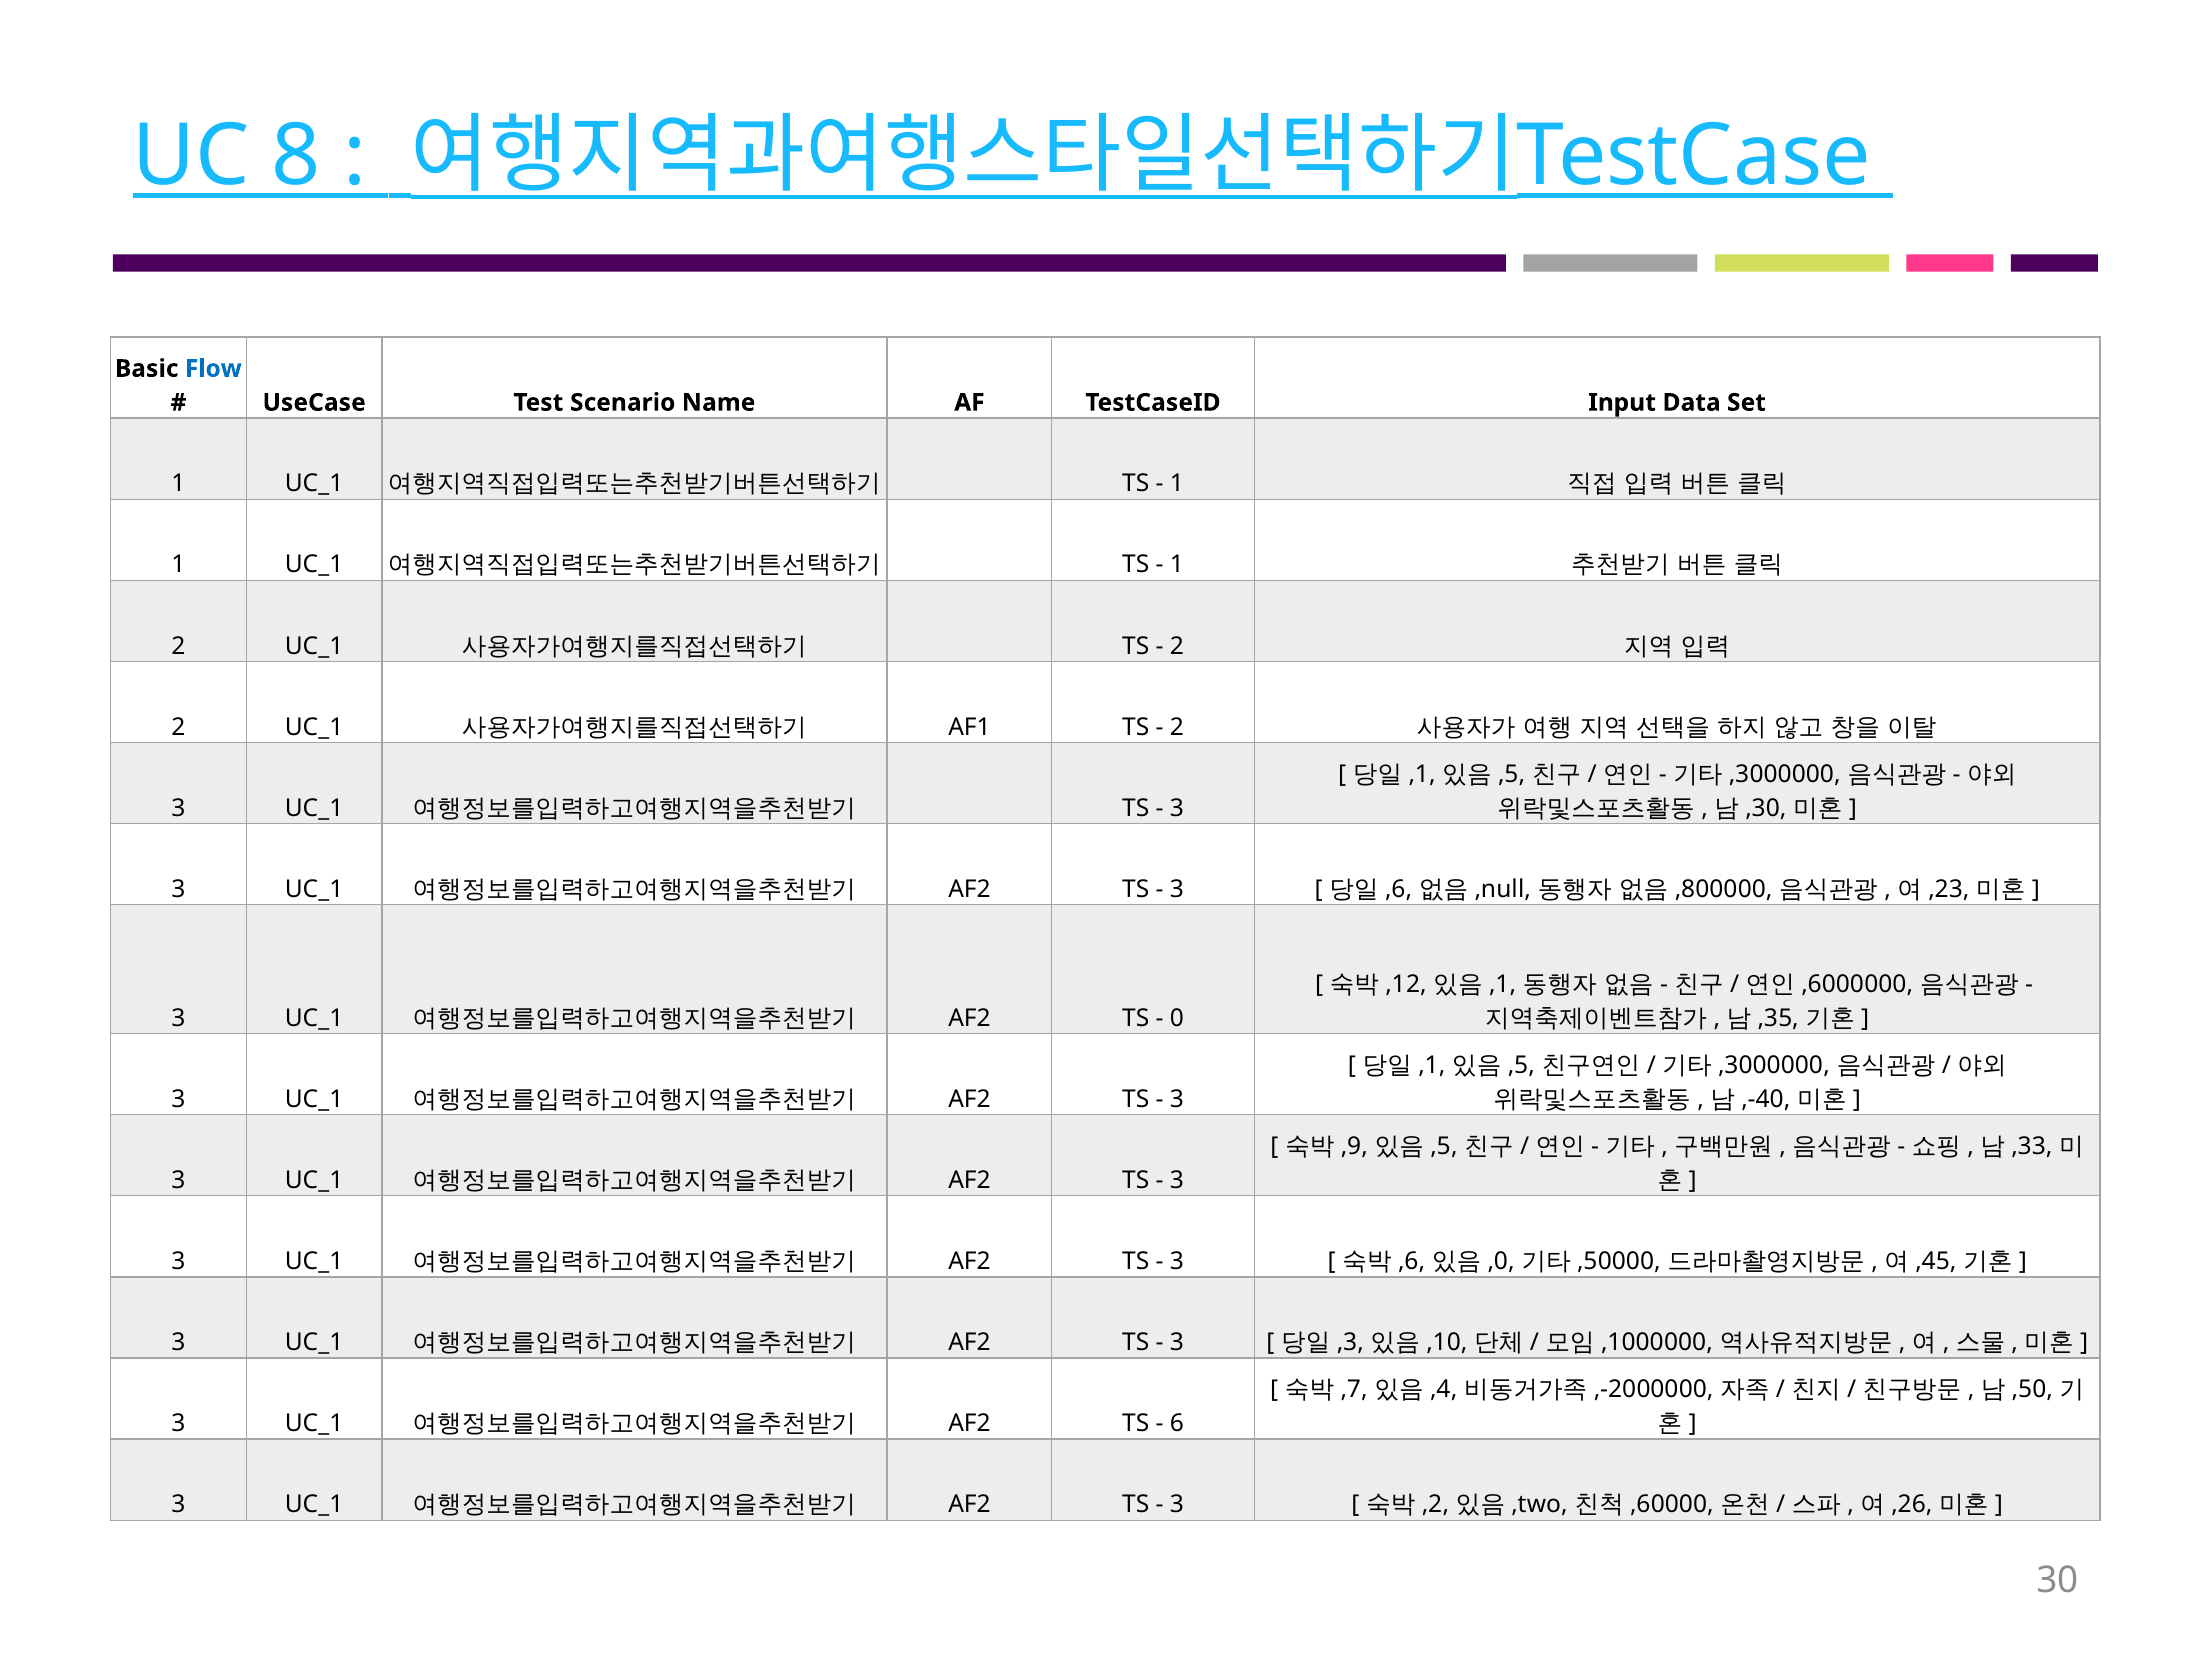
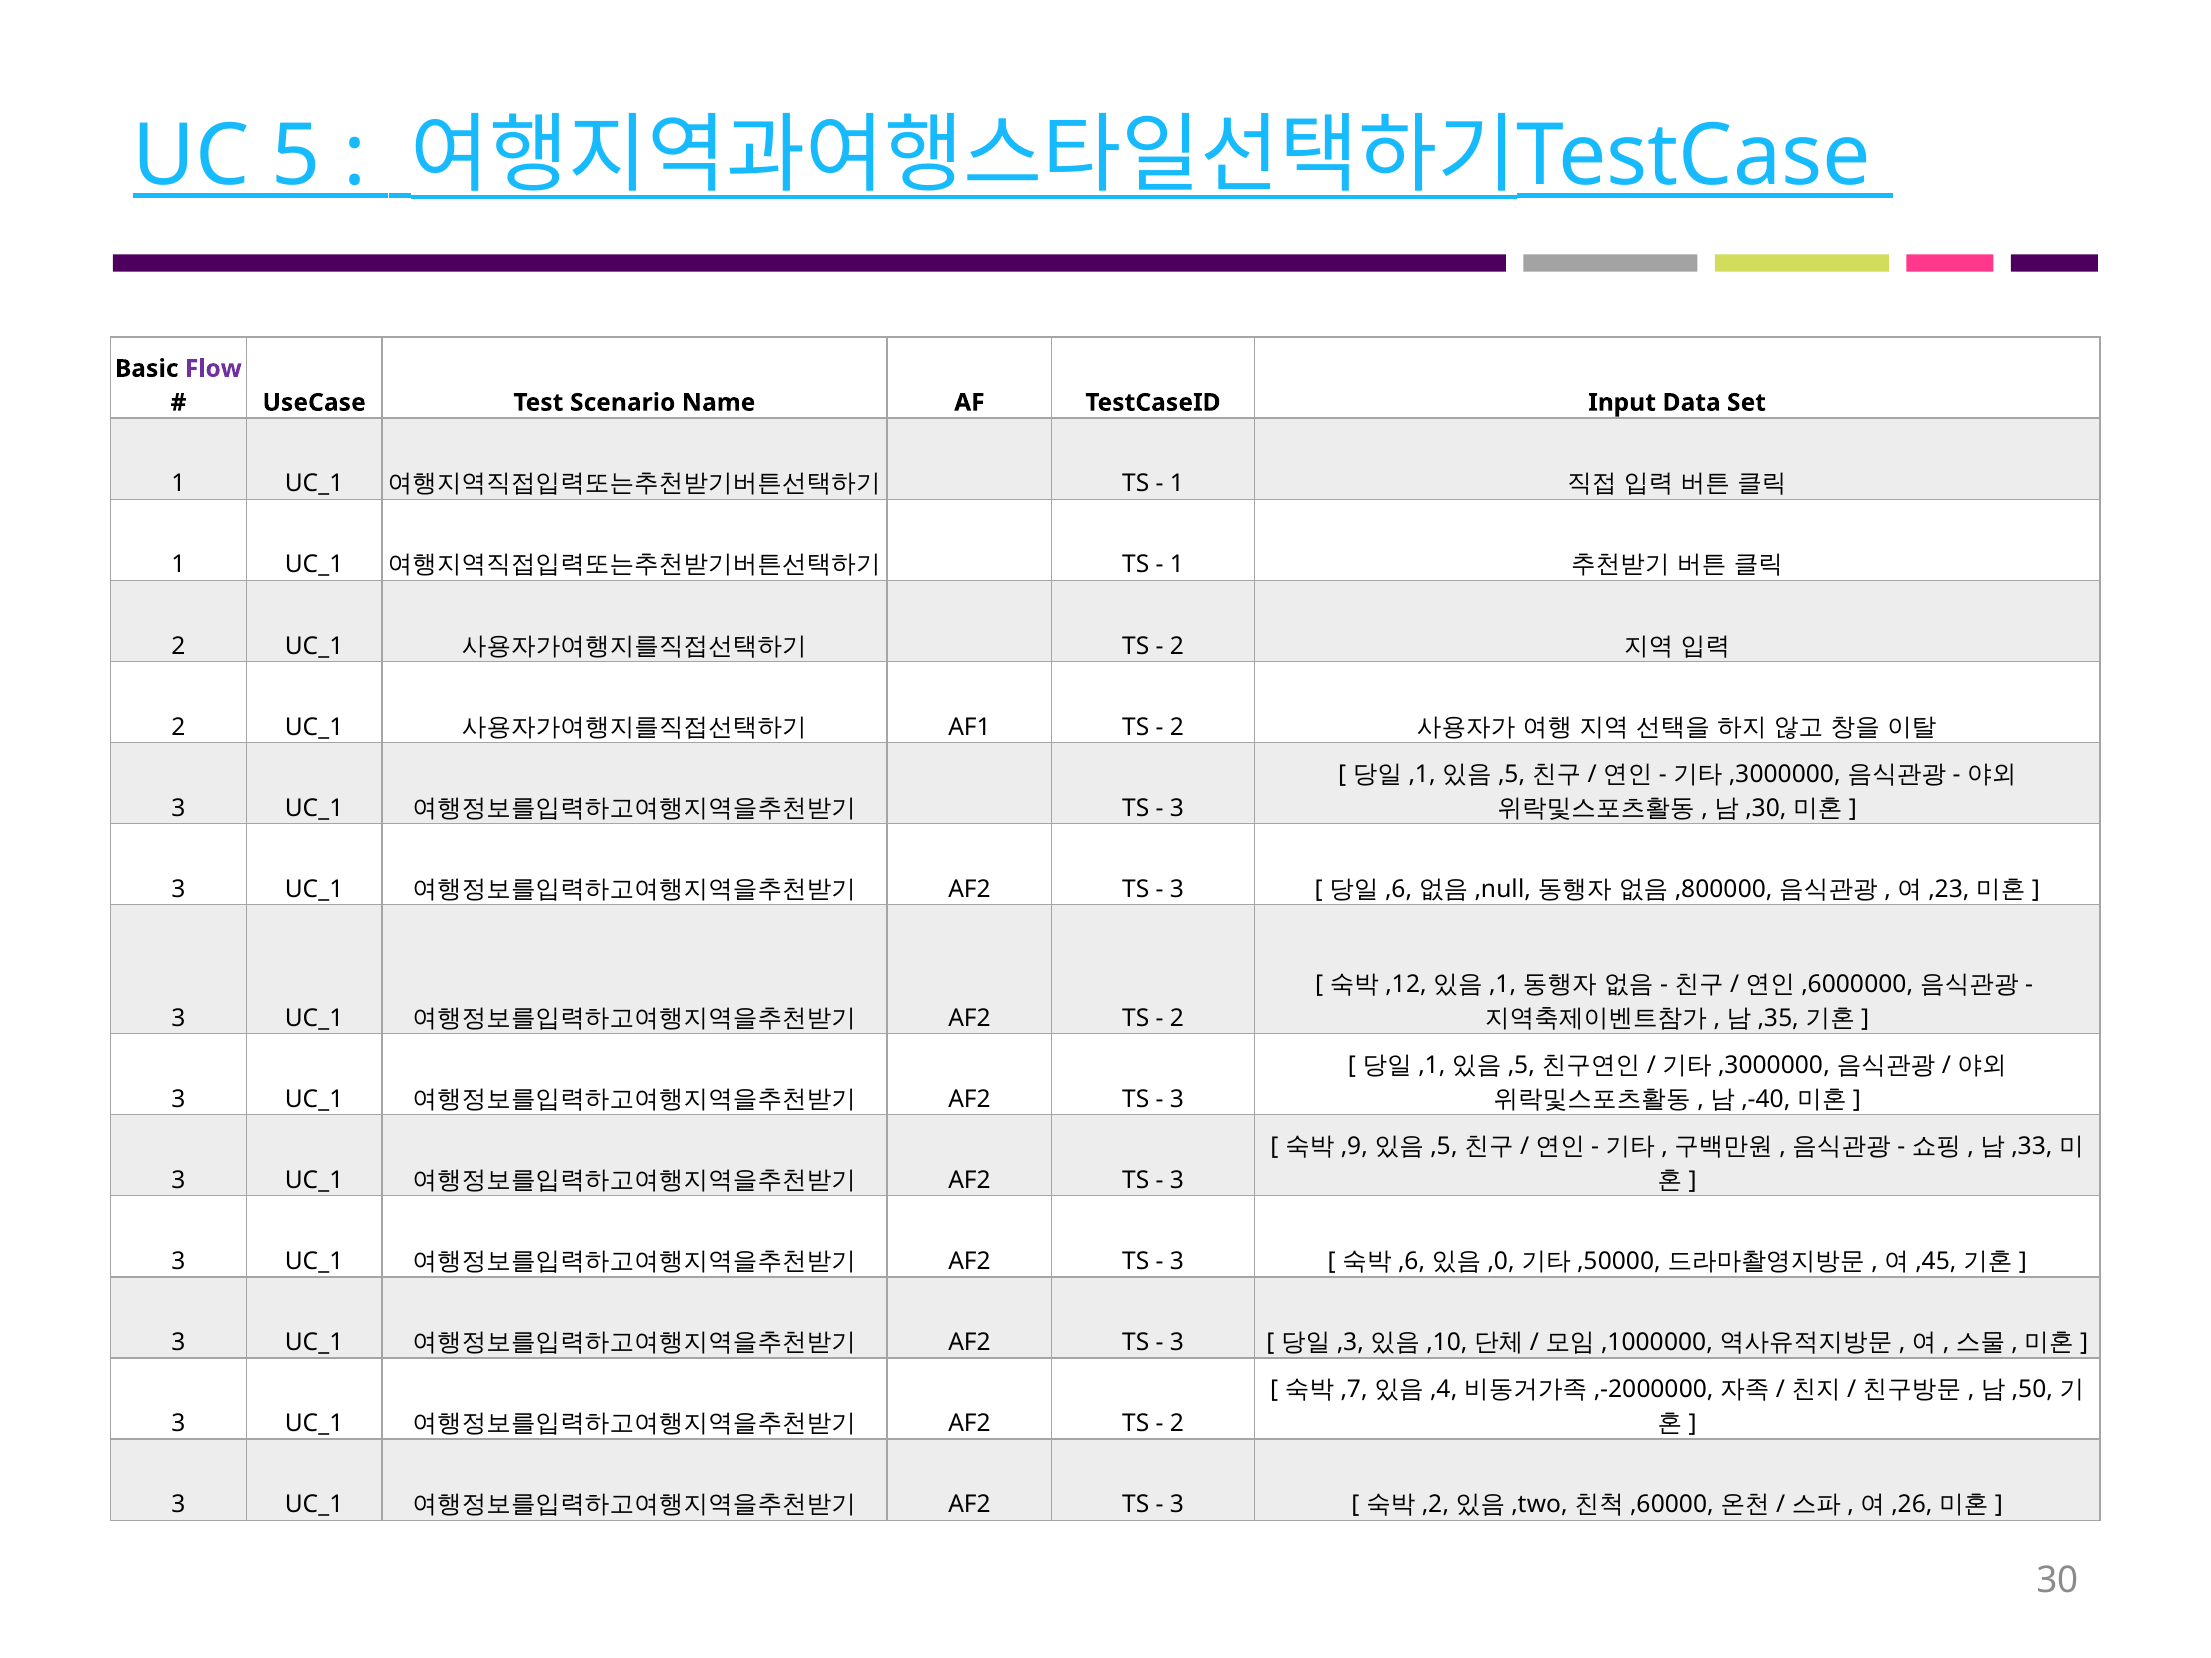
8: 8 -> 5
Flow colour: blue -> purple
0 at (1177, 1018): 0 -> 2
6 at (1177, 1424): 6 -> 2
